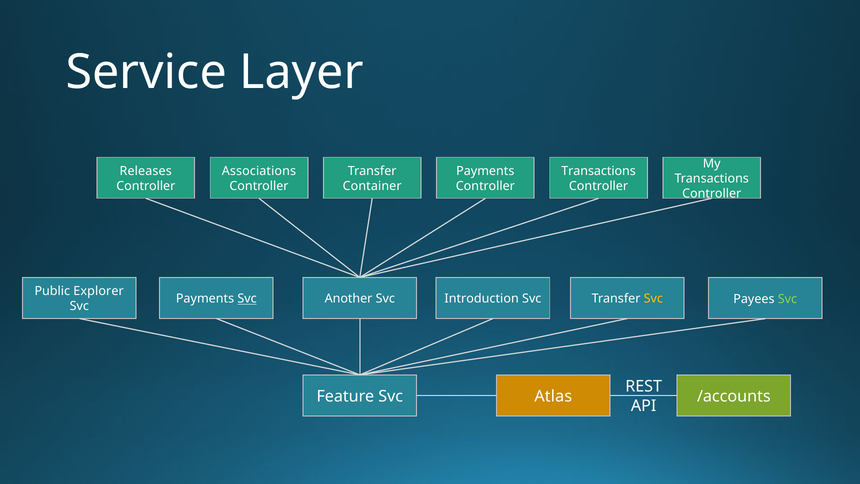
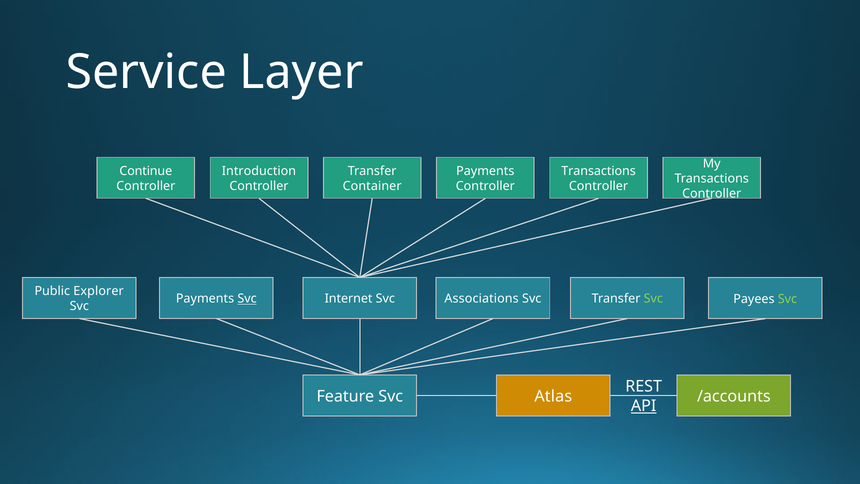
Releases: Releases -> Continue
Associations: Associations -> Introduction
Another: Another -> Internet
Introduction: Introduction -> Associations
Svc at (653, 299) colour: yellow -> light green
API underline: none -> present
